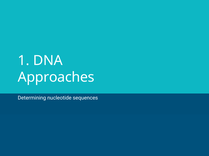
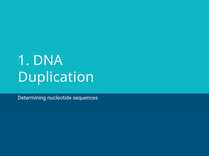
Approaches: Approaches -> Duplication
